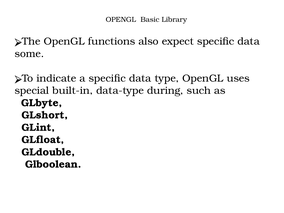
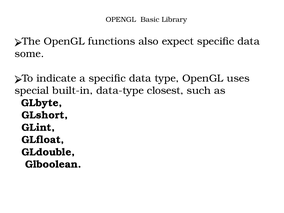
during: during -> closest
